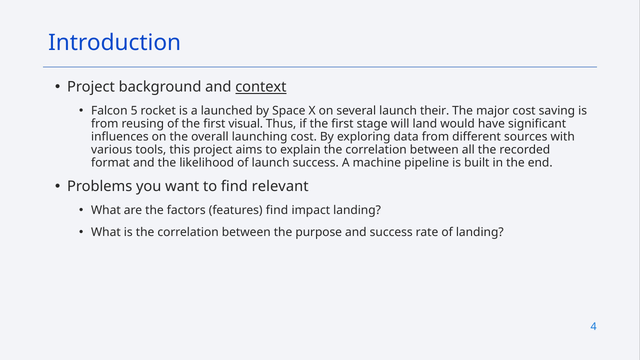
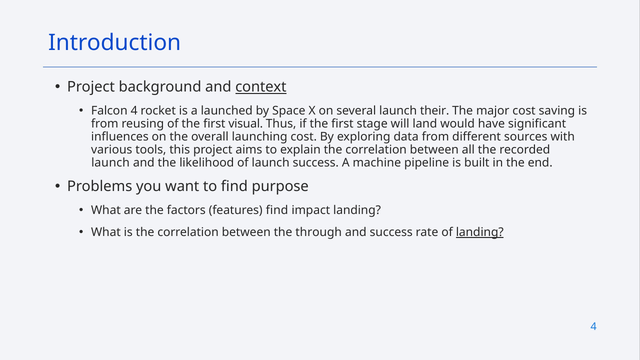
Falcon 5: 5 -> 4
format at (111, 163): format -> launch
relevant: relevant -> purpose
purpose: purpose -> through
landing at (480, 232) underline: none -> present
